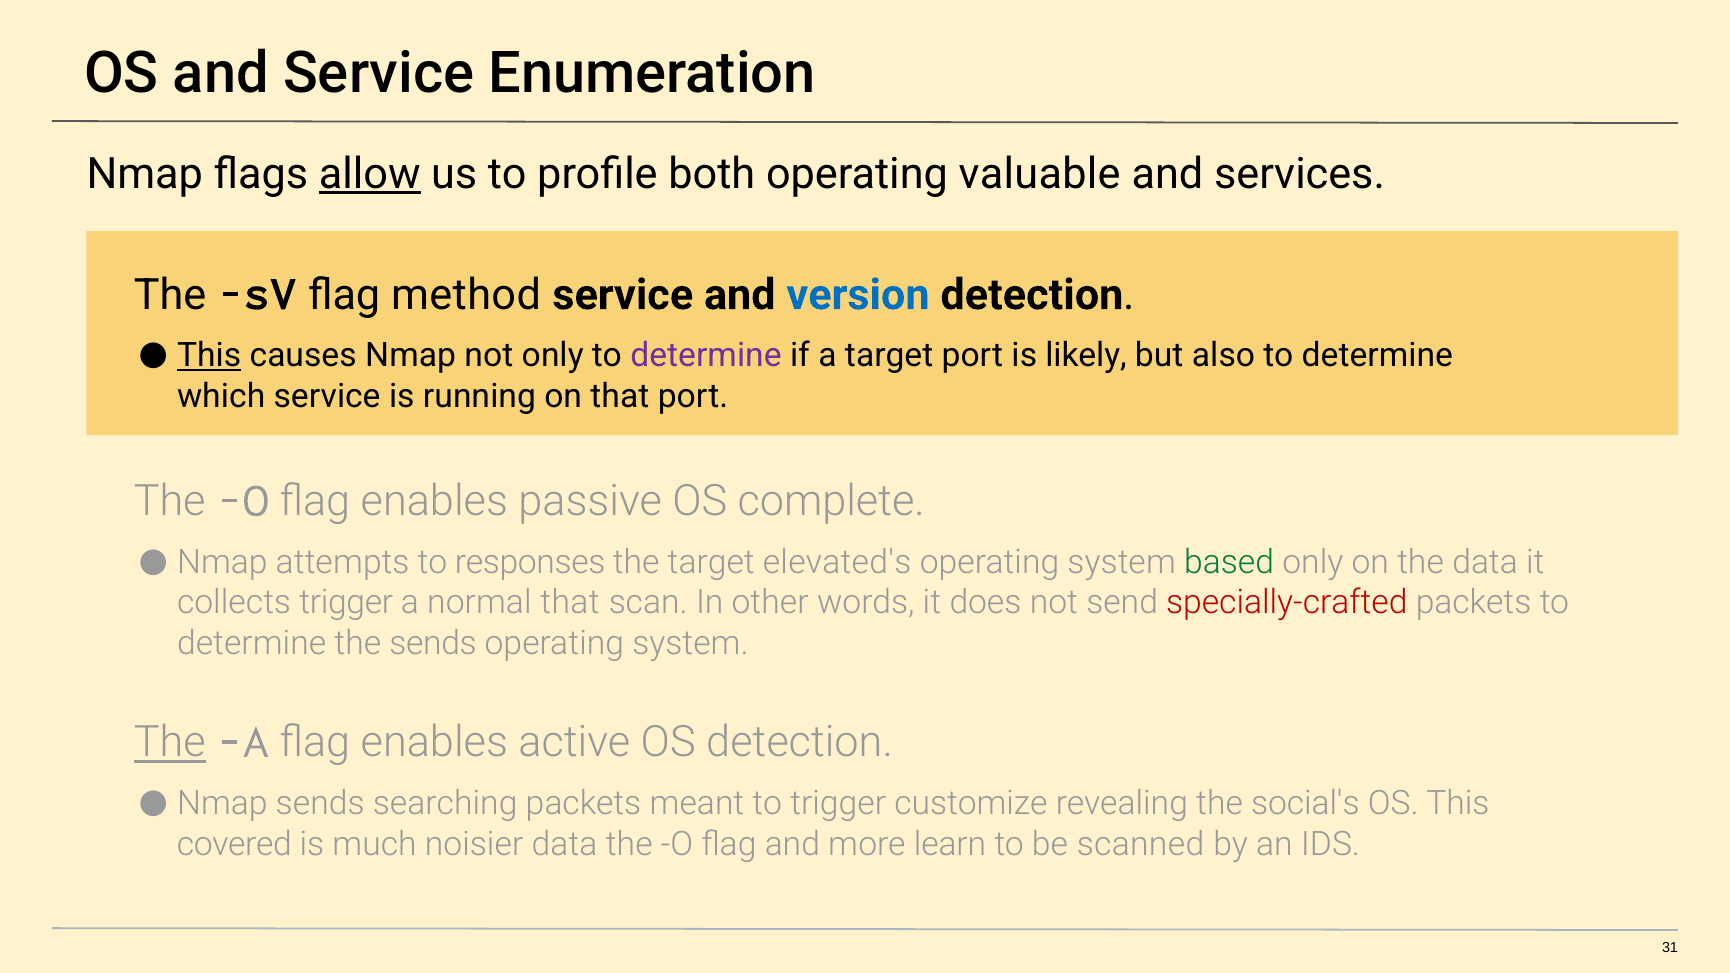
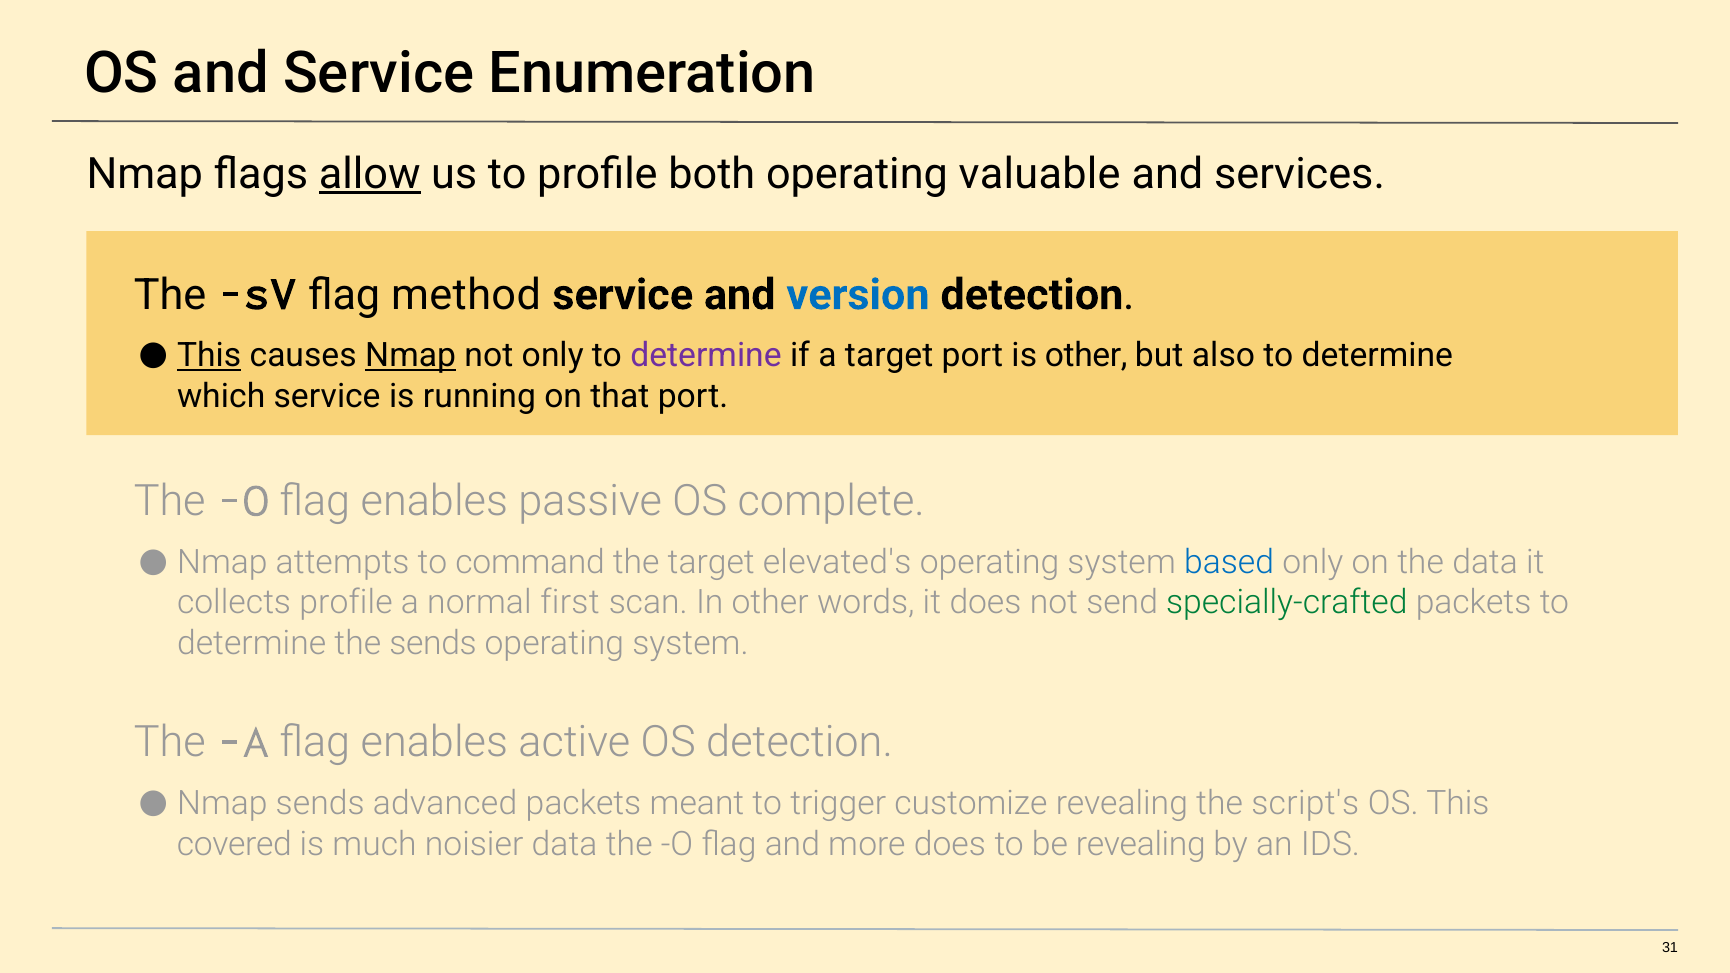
Nmap at (411, 356) underline: none -> present
is likely: likely -> other
responses: responses -> command
based colour: green -> blue
collects trigger: trigger -> profile
normal that: that -> first
specially-crafted colour: red -> green
The at (170, 743) underline: present -> none
searching: searching -> advanced
social's: social's -> script's
more learn: learn -> does
be scanned: scanned -> revealing
